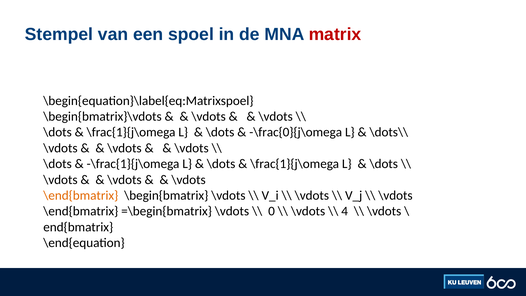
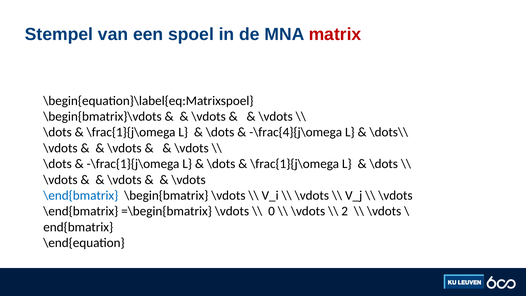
-\frac{0}{j\omega: -\frac{0}{j\omega -> -\frac{4}{j\omega
\end{bmatrix at (81, 195) colour: orange -> blue
4: 4 -> 2
